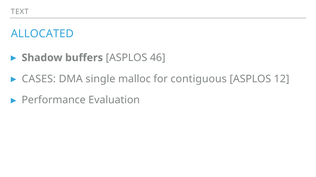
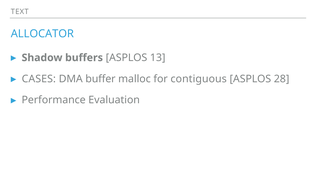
ALLOCATED: ALLOCATED -> ALLOCATOR
46: 46 -> 13
single: single -> buffer
12: 12 -> 28
